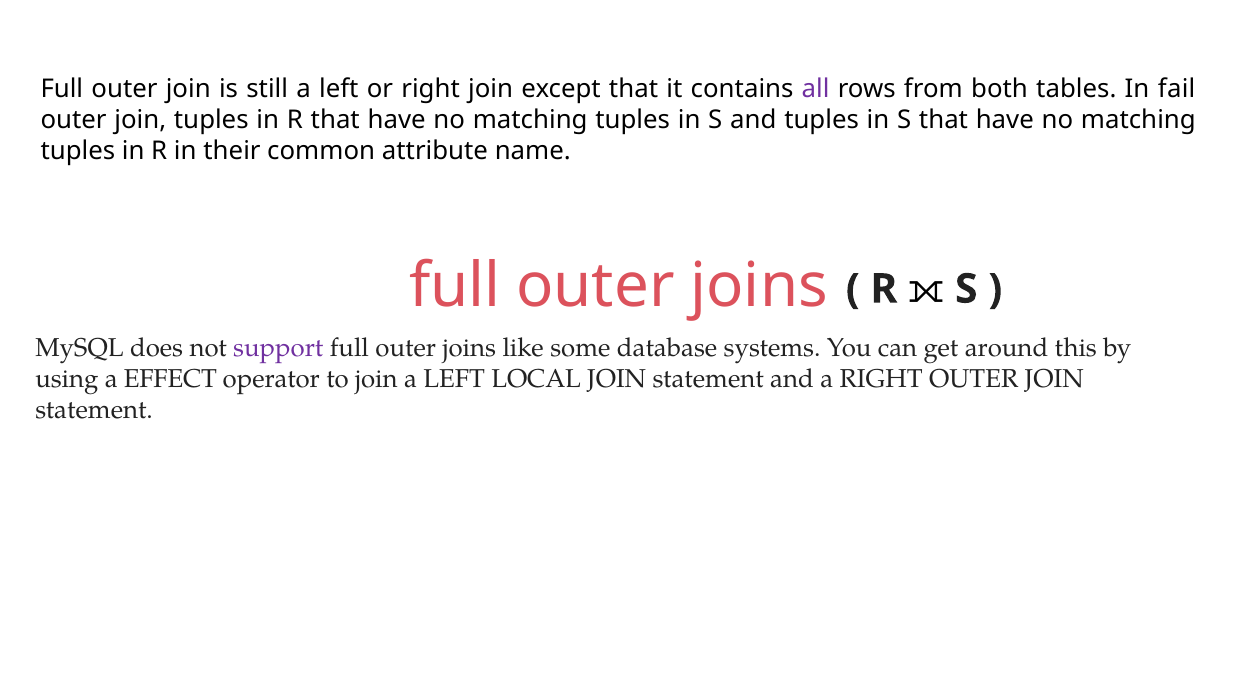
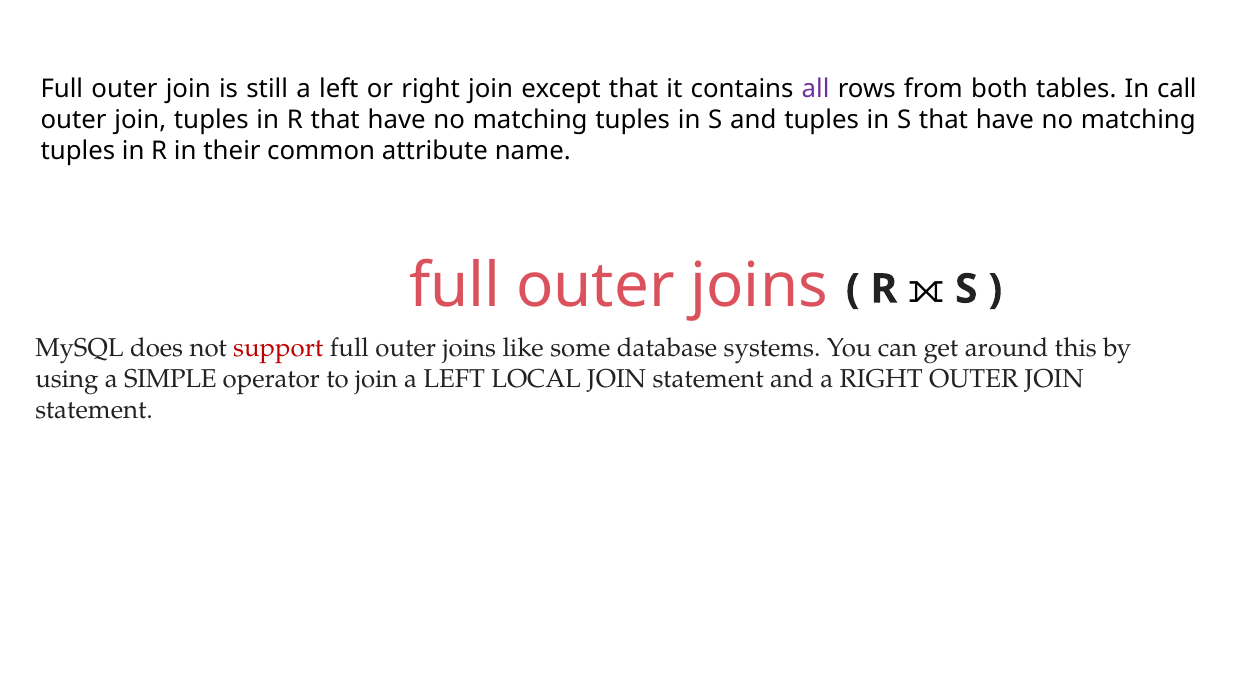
fail: fail -> call
support colour: purple -> red
EFFECT: EFFECT -> SIMPLE
